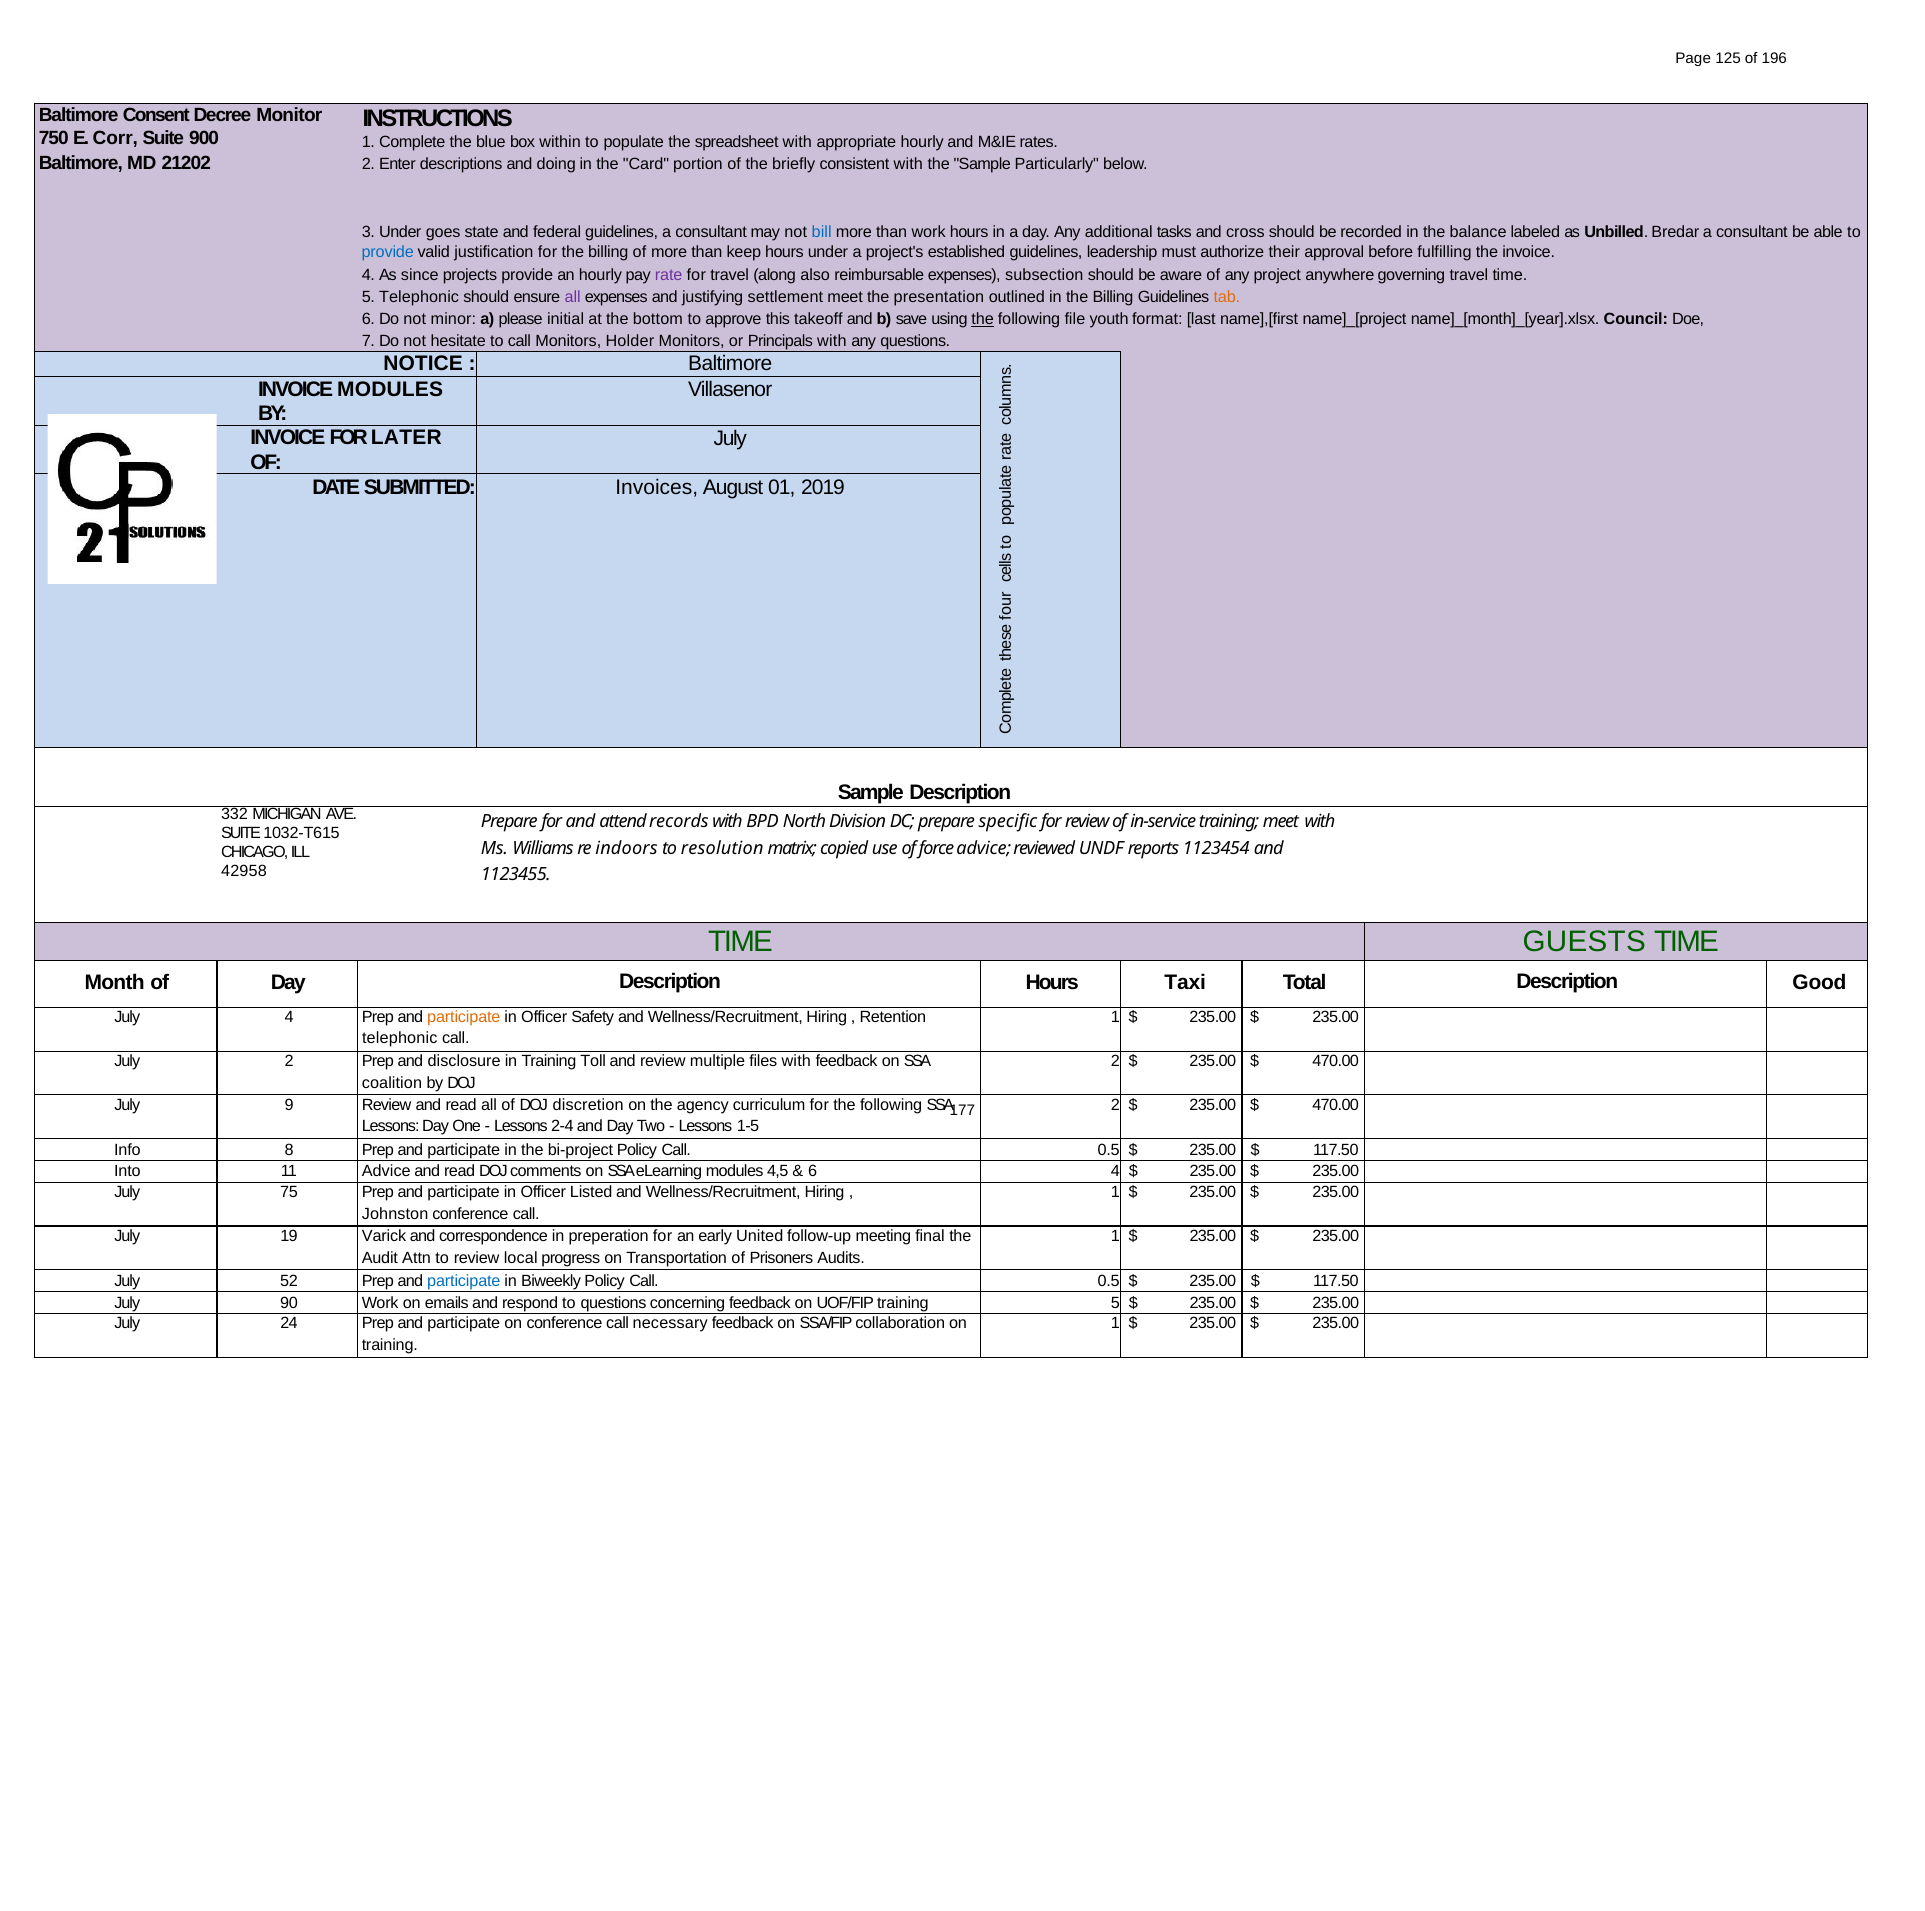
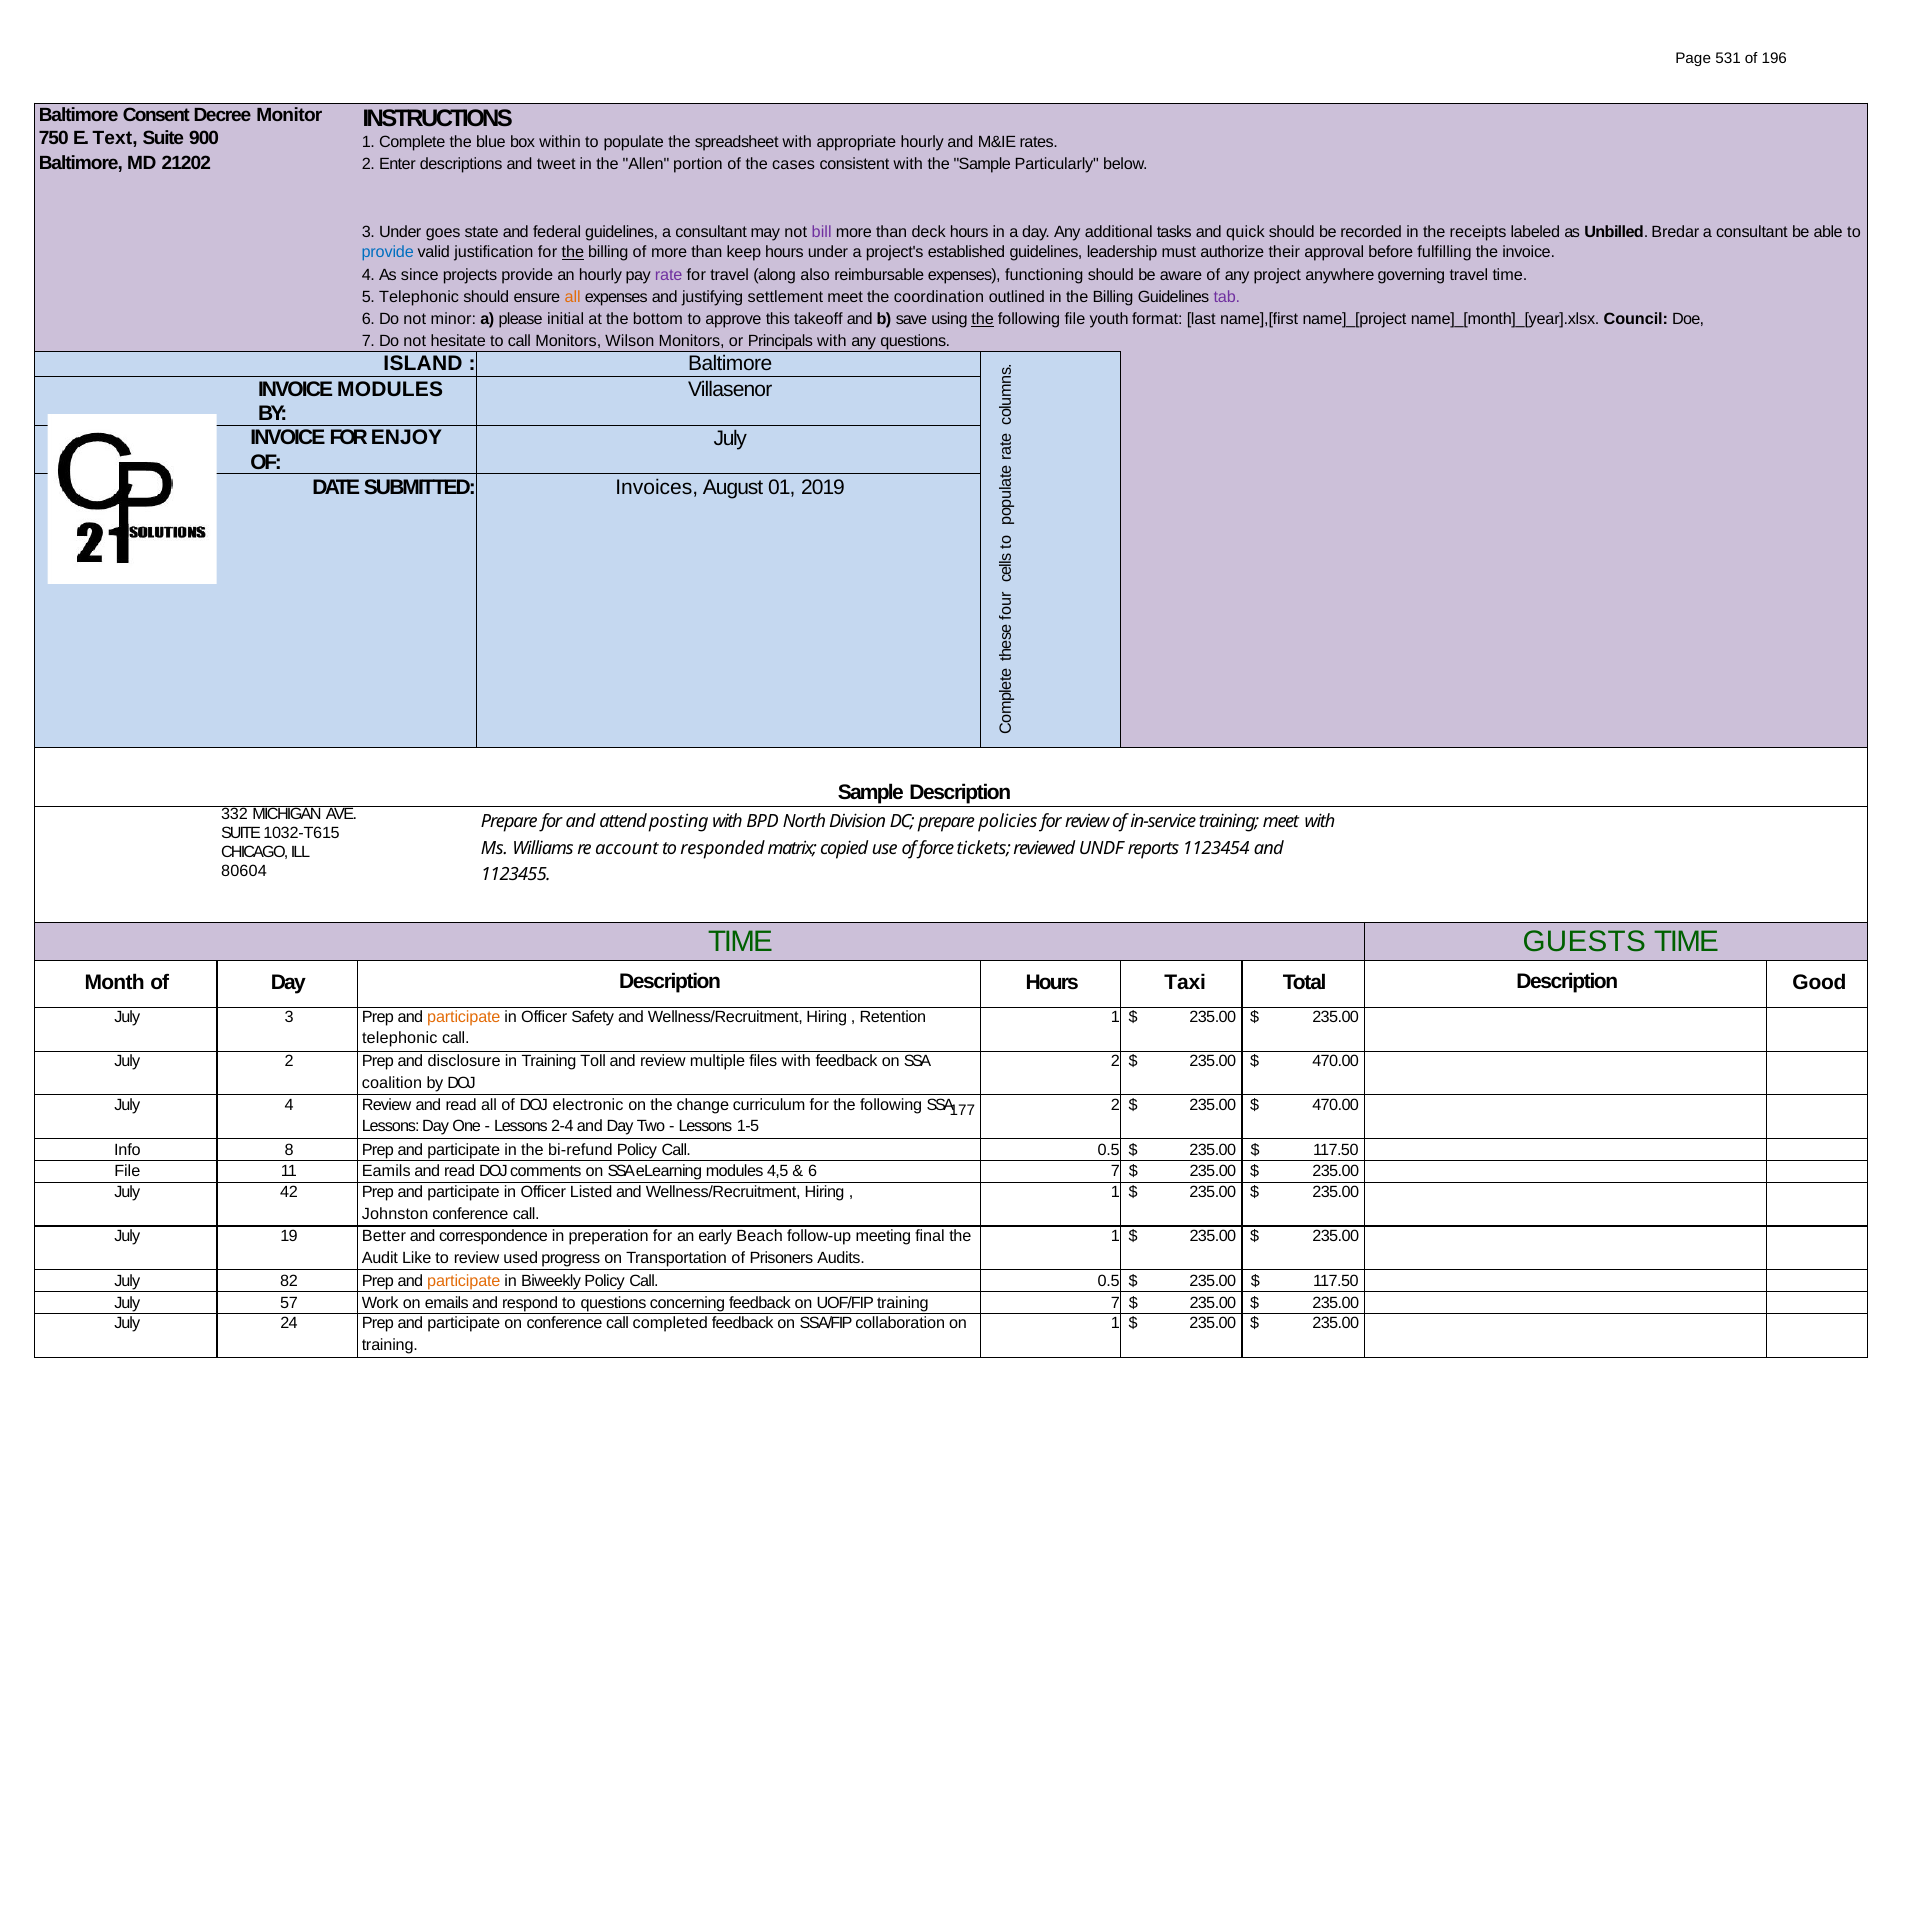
125: 125 -> 531
Corr: Corr -> Text
doing: doing -> tweet
Card: Card -> Allen
briefly: briefly -> cases
bill colour: blue -> purple
than work: work -> deck
cross: cross -> quick
balance: balance -> receipts
the at (573, 252) underline: none -> present
subsection: subsection -> functioning
all at (573, 297) colour: purple -> orange
presentation: presentation -> coordination
tab colour: orange -> purple
Holder: Holder -> Wilson
NOTICE: NOTICE -> ISLAND
LATER: LATER -> ENJOY
records: records -> posting
specific: specific -> policies
indoors: indoors -> account
resolution: resolution -> responded
force advice: advice -> tickets
42958: 42958 -> 80604
July 4: 4 -> 3
July 9: 9 -> 4
discretion: discretion -> electronic
agency: agency -> change
bi-project: bi-project -> bi-refund
Into at (127, 1172): Into -> File
11 Advice: Advice -> Eamils
6 4: 4 -> 7
75: 75 -> 42
Varick: Varick -> Better
United: United -> Beach
Attn: Attn -> Like
local: local -> used
52: 52 -> 82
participate at (464, 1281) colour: blue -> orange
90: 90 -> 57
training 5: 5 -> 7
necessary: necessary -> completed
